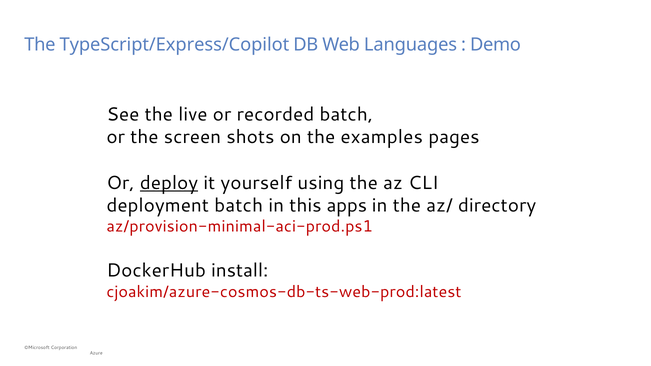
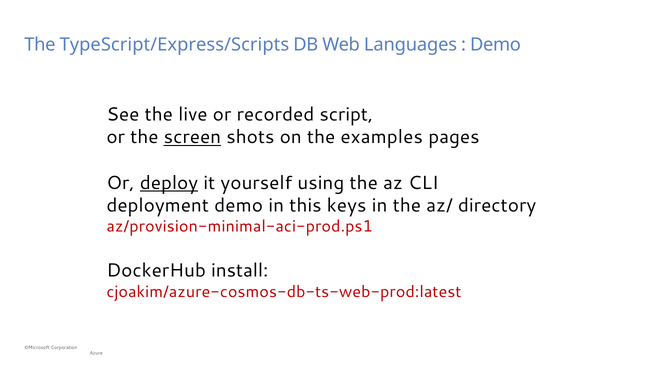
TypeScript/Express/Copilot: TypeScript/Express/Copilot -> TypeScript/Express/Scripts
recorded batch: batch -> script
screen underline: none -> present
deployment batch: batch -> demo
apps: apps -> keys
